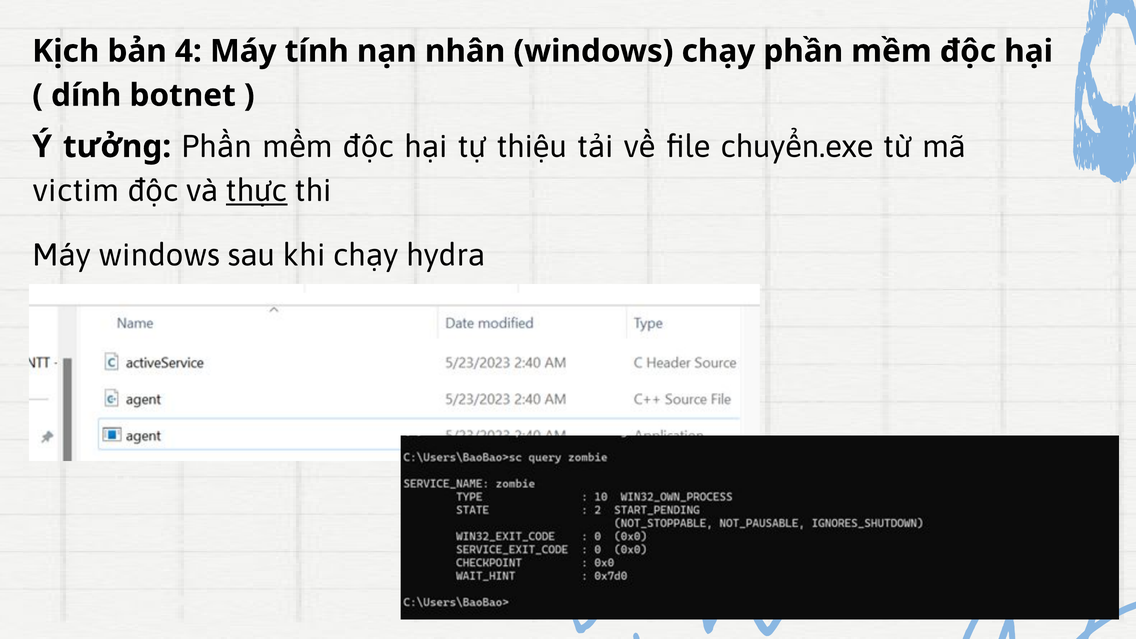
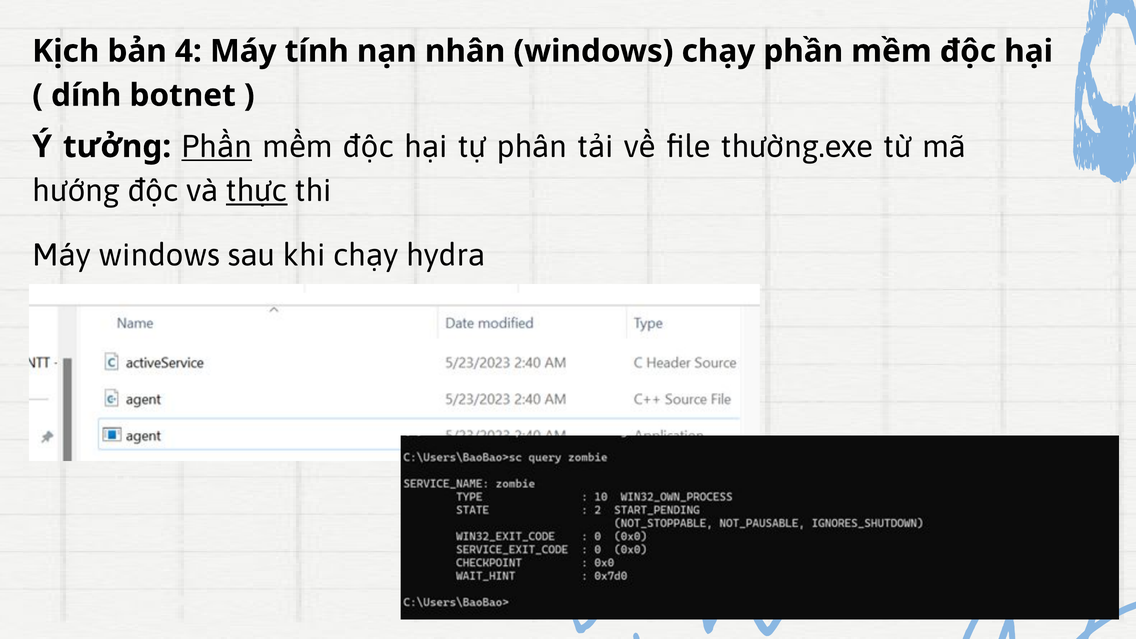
Phần at (217, 147) underline: none -> present
thiệu: thiệu -> phân
chuyển.exe: chuyển.exe -> thường.exe
victim: victim -> hướng
